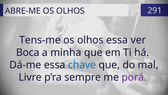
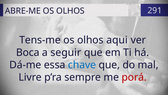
olhos essa: essa -> aqui
minha: minha -> seguir
porá colour: purple -> red
